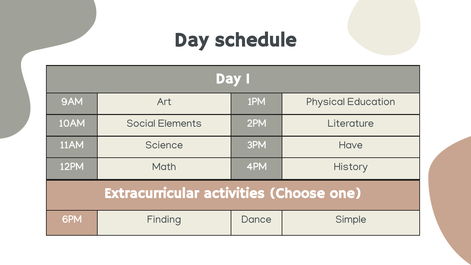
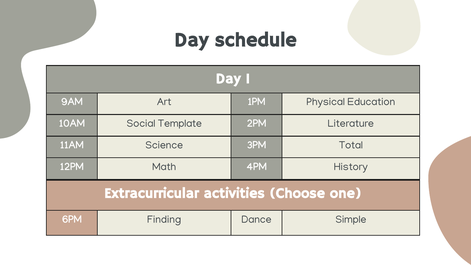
Elements: Elements -> Template
Have: Have -> Total
